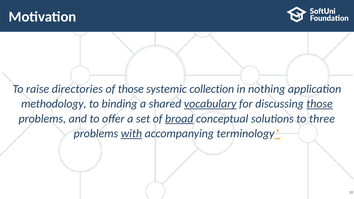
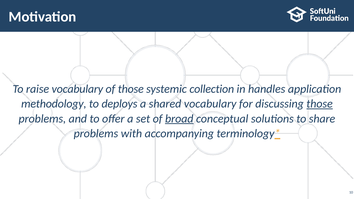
raise directories: directories -> vocabulary
nothing: nothing -> handles
binding: binding -> deploys
vocabulary at (210, 104) underline: present -> none
three: three -> share
with underline: present -> none
